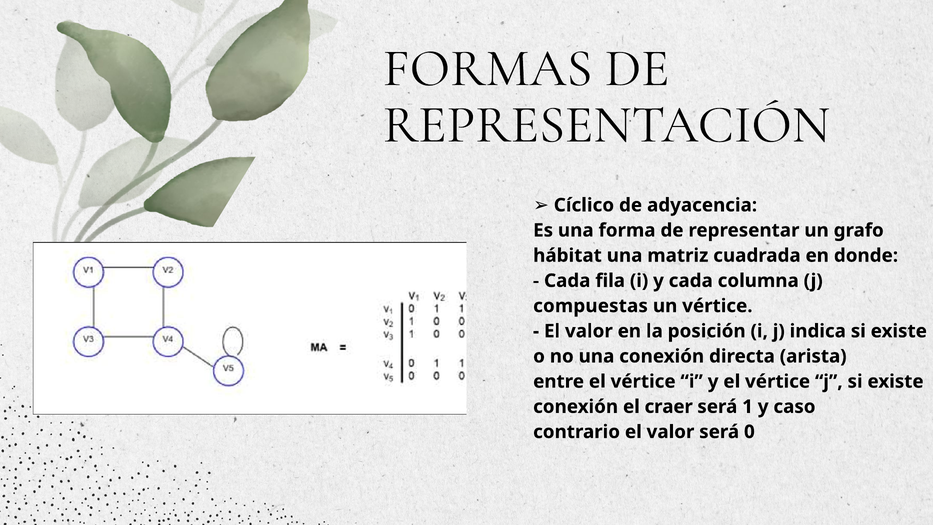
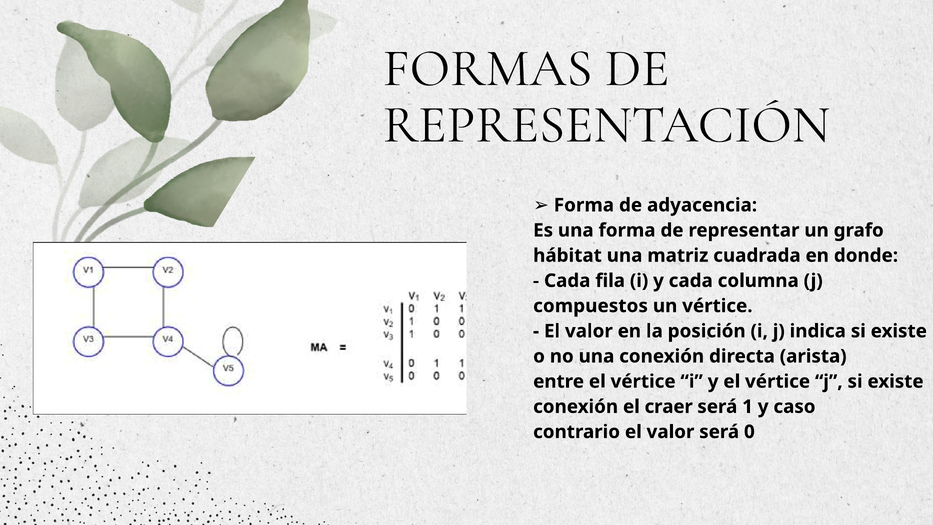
Cíclico at (584, 205): Cíclico -> Forma
compuestas: compuestas -> compuestos
